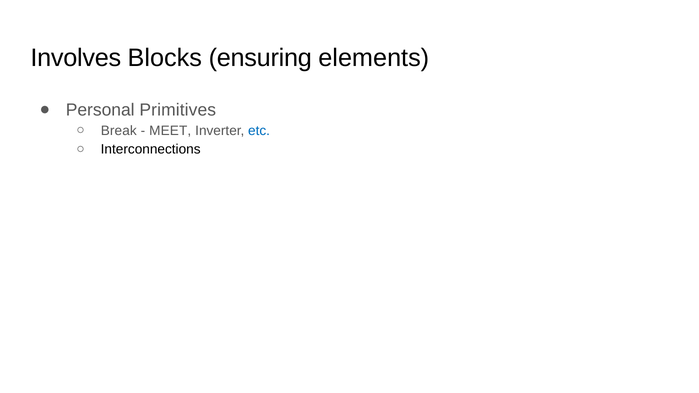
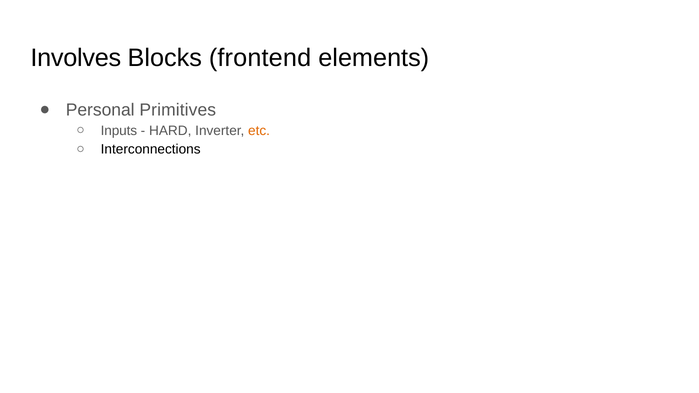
ensuring: ensuring -> frontend
Break: Break -> Inputs
MEET: MEET -> HARD
etc colour: blue -> orange
